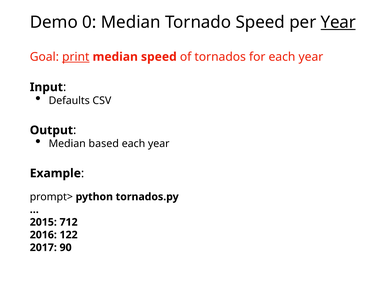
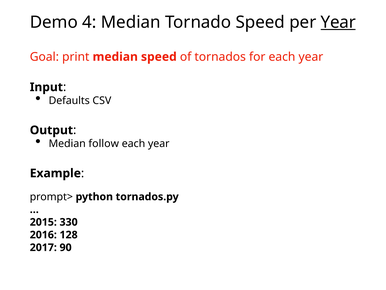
0: 0 -> 4
print underline: present -> none
based: based -> follow
712: 712 -> 330
122: 122 -> 128
